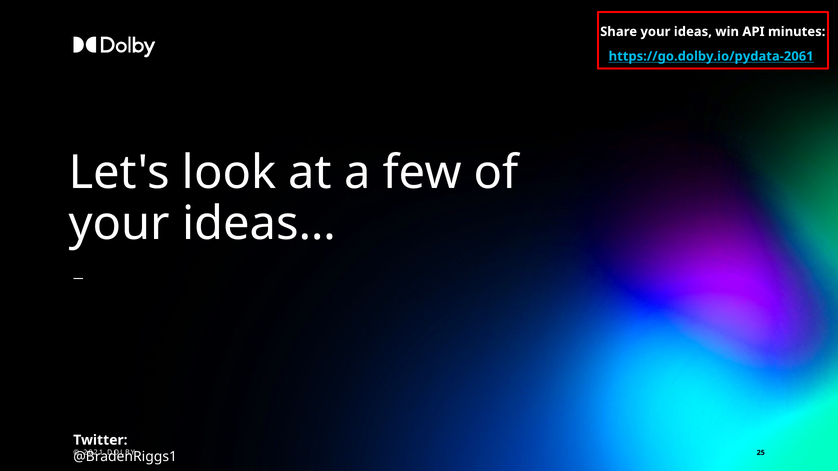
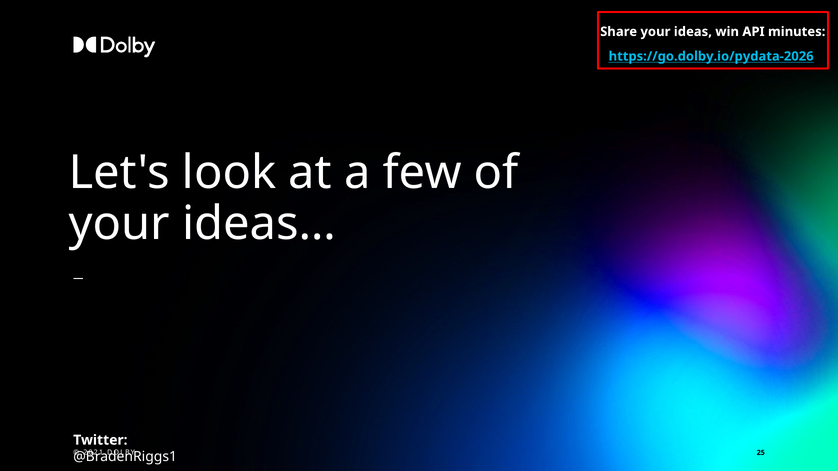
https://go.dolby.io/pydata-2061: https://go.dolby.io/pydata-2061 -> https://go.dolby.io/pydata-2026
